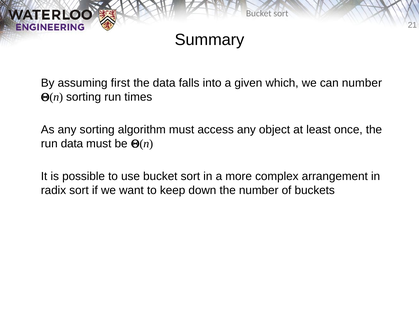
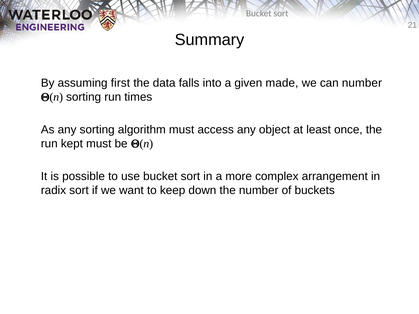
which: which -> made
run data: data -> kept
